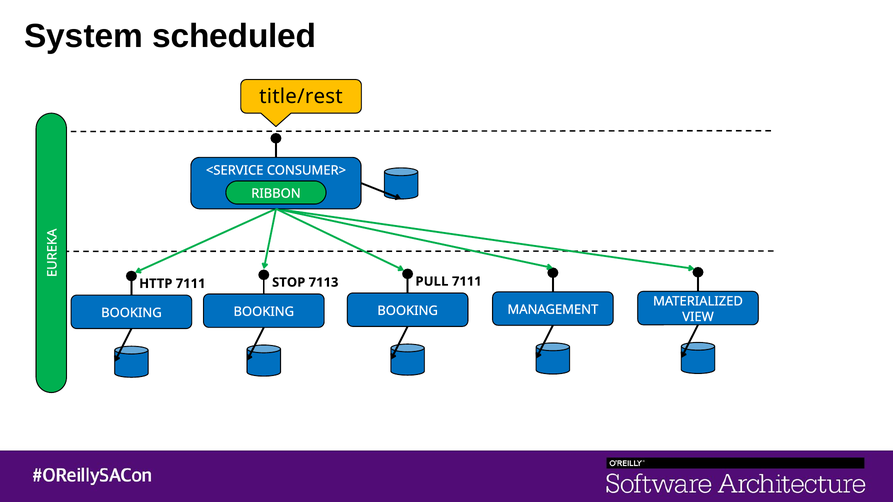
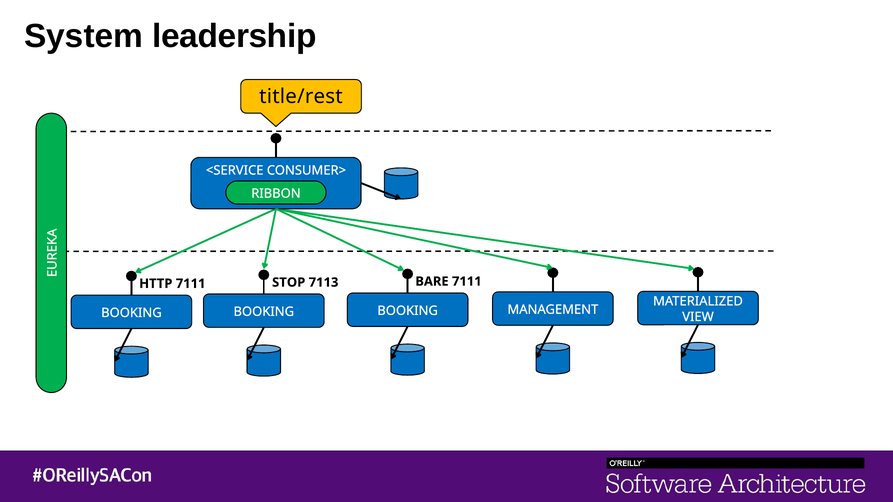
scheduled: scheduled -> leadership
PULL: PULL -> BARE
